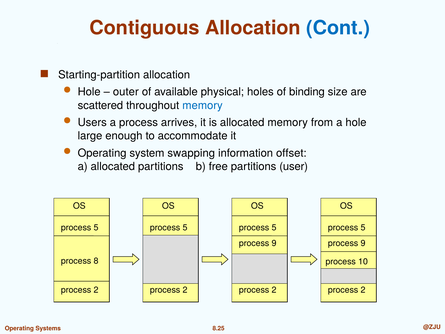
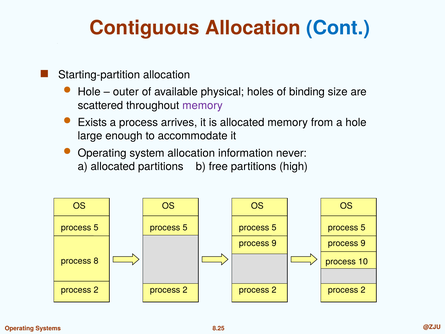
memory at (203, 105) colour: blue -> purple
Users: Users -> Exists
system swapping: swapping -> allocation
offset: offset -> never
user: user -> high
